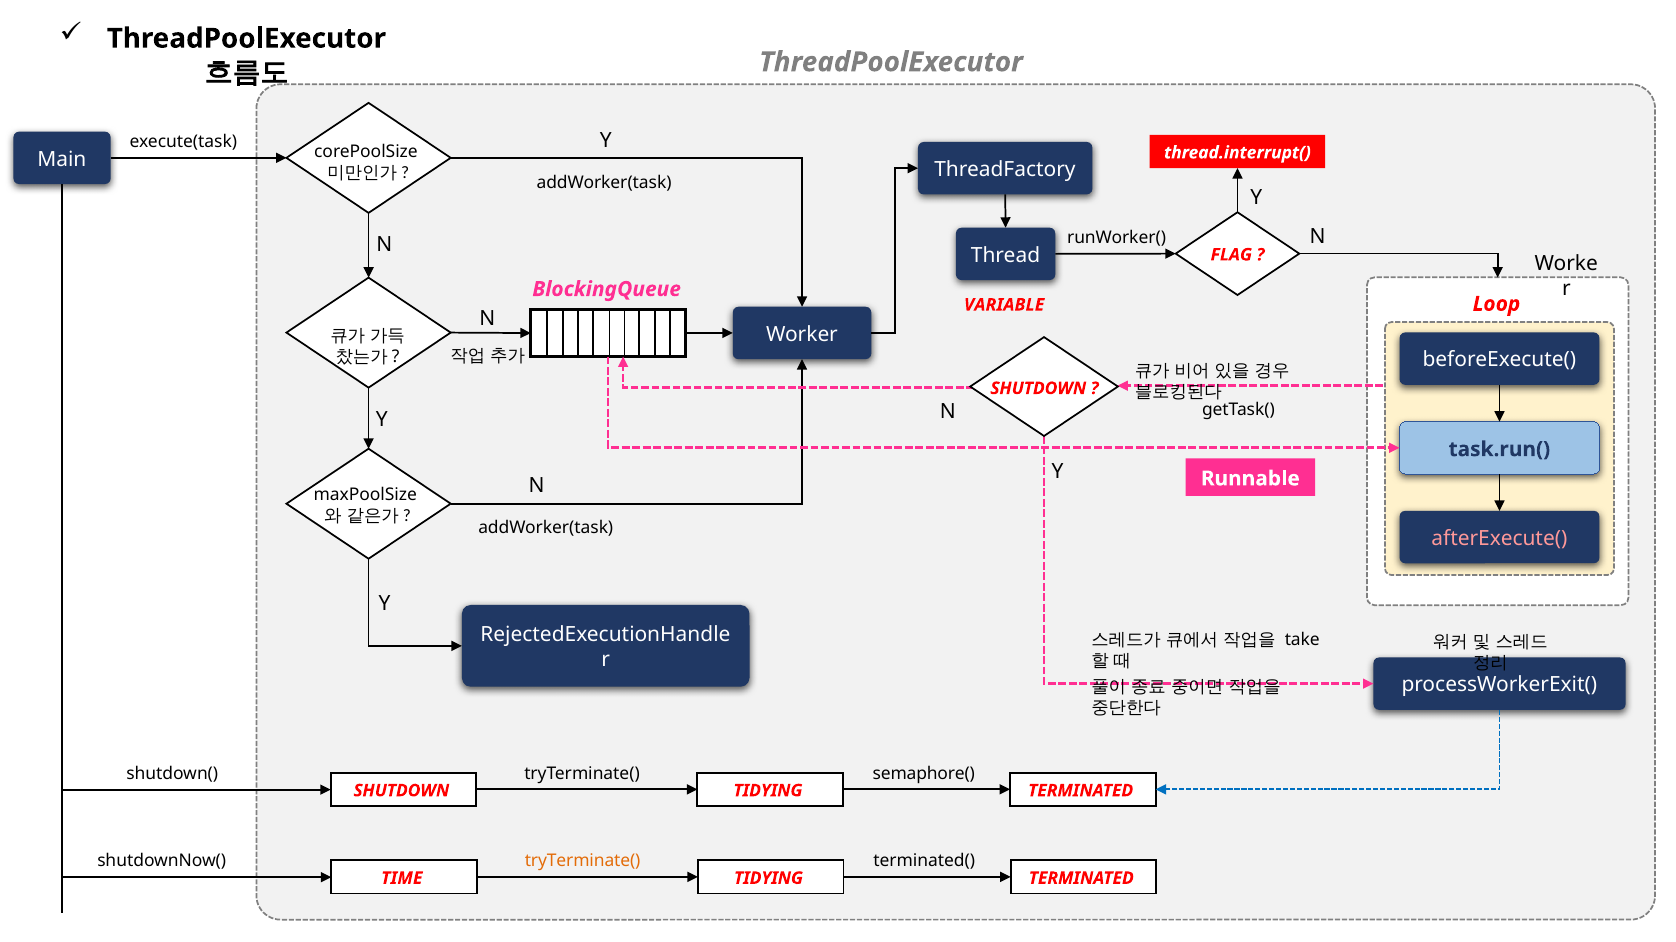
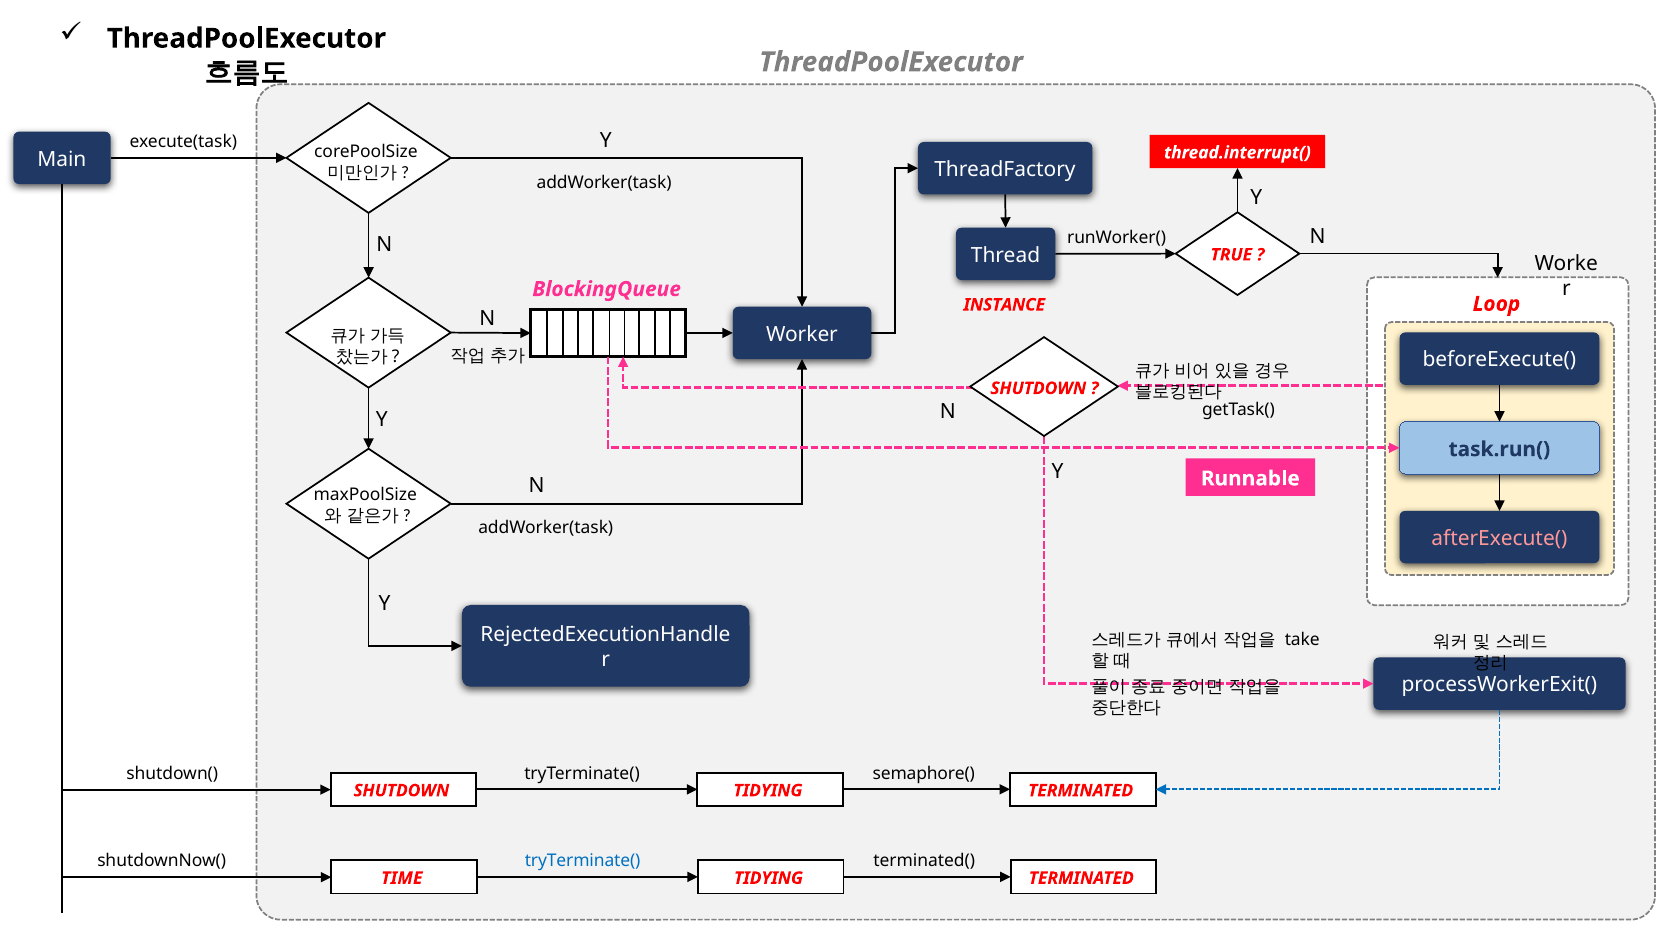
FLAG: FLAG -> TRUE
VARIABLE: VARIABLE -> INSTANCE
tryTerminate( at (583, 862) colour: orange -> blue
